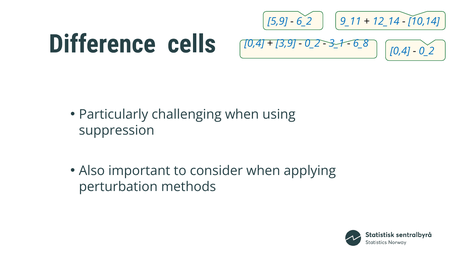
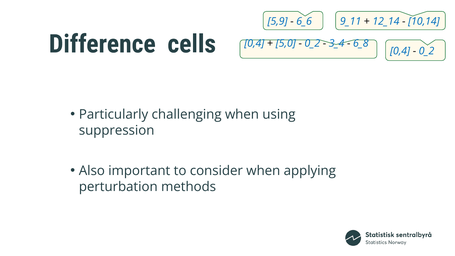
6_2: 6_2 -> 6_6
3,9: 3,9 -> 5,0
3_1: 3_1 -> 3_4
